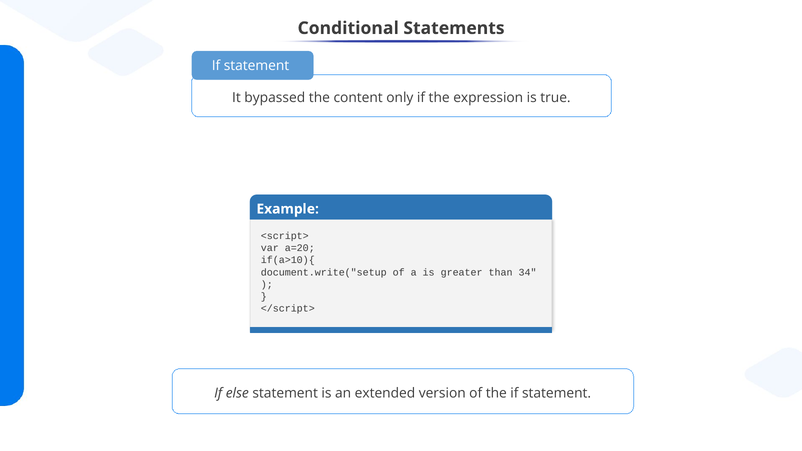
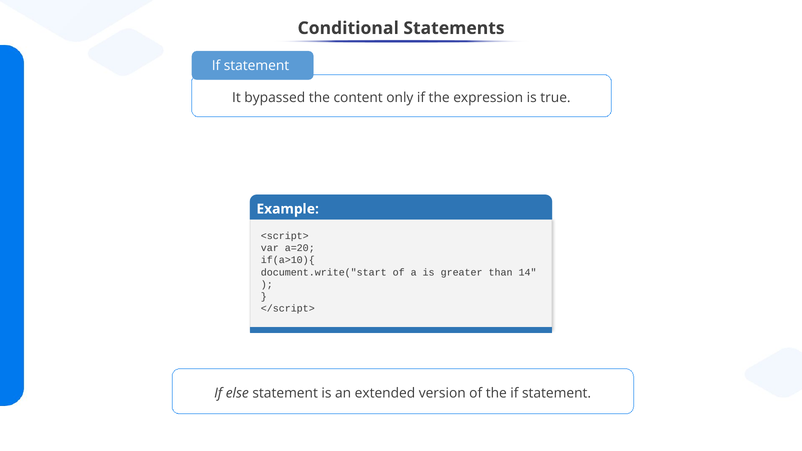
document.write("setup: document.write("setup -> document.write("start
34: 34 -> 14
